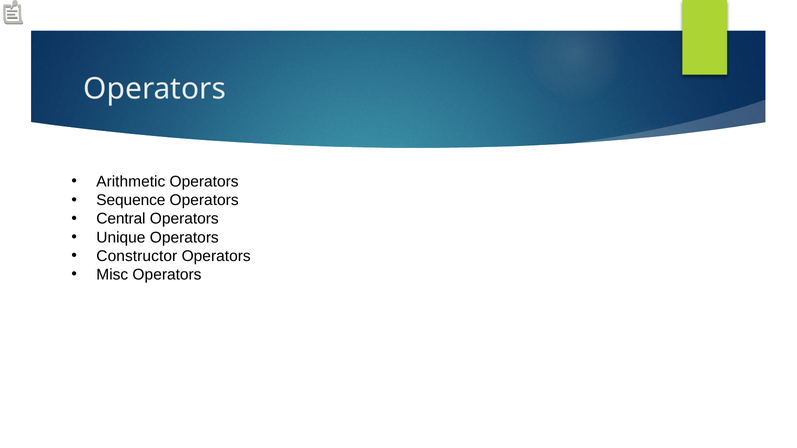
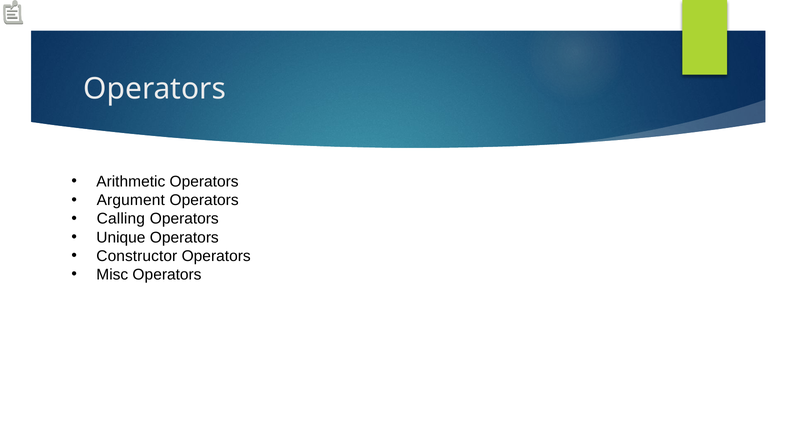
Sequence: Sequence -> Argument
Central: Central -> Calling
